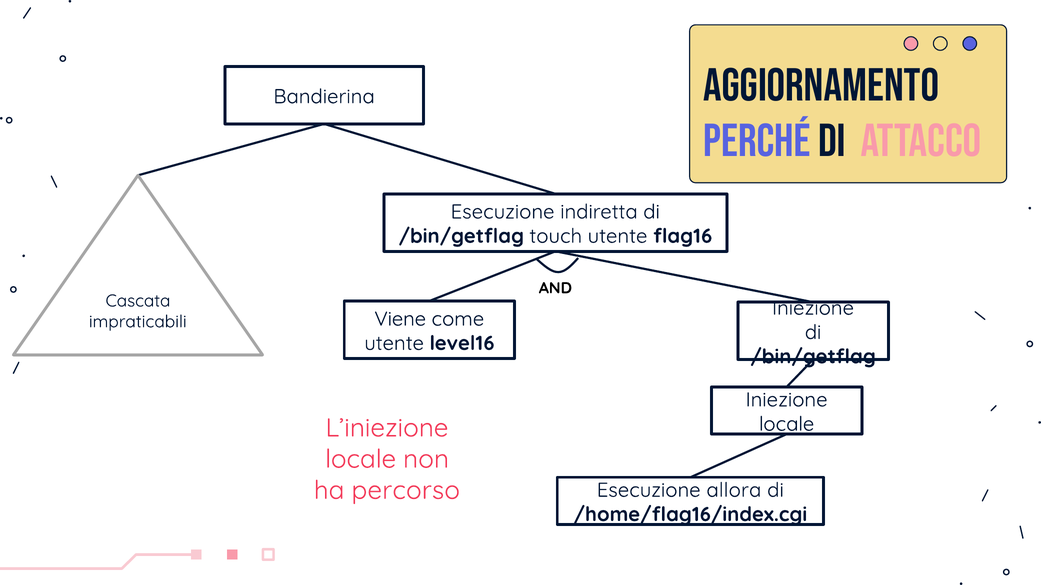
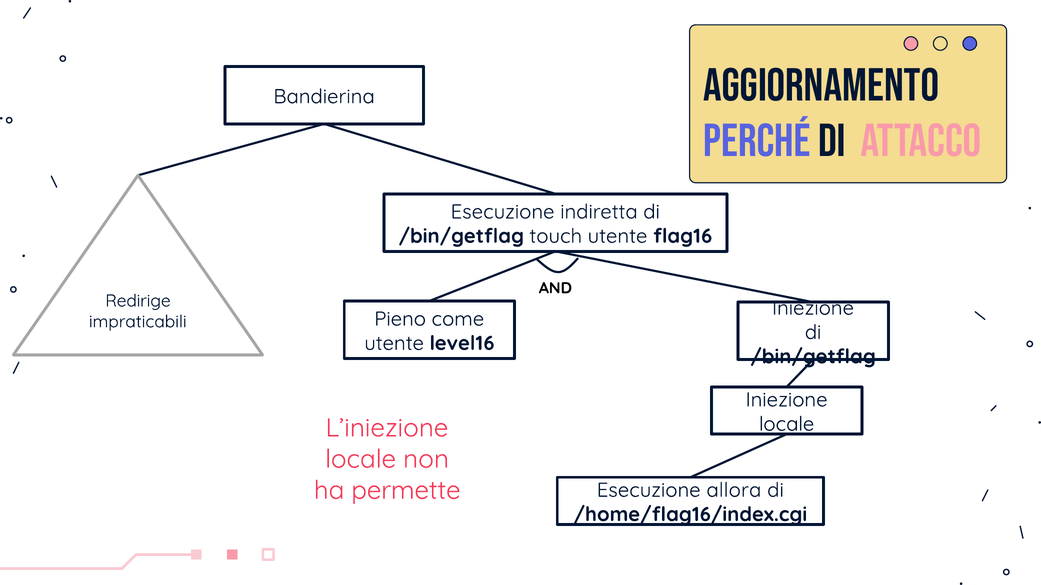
Cascata: Cascata -> Redirige
Viene: Viene -> Pieno
percorso: percorso -> permette
